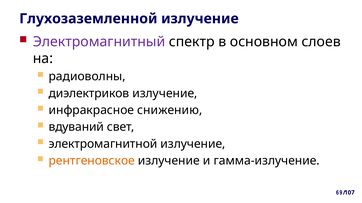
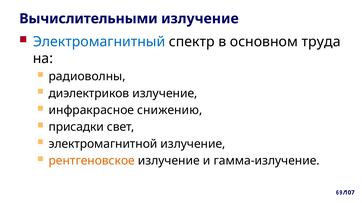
Глухозаземленной: Глухозаземленной -> Вычислительными
Электромагнитный colour: purple -> blue
слоев: слоев -> труда
вдуваний: вдуваний -> присадки
